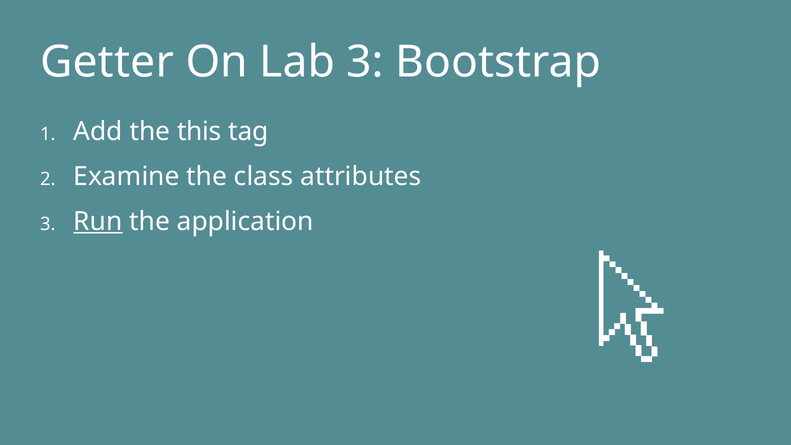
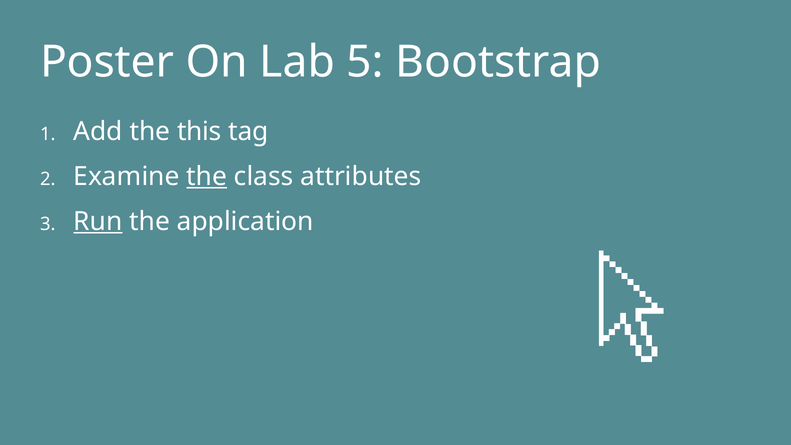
Getter: Getter -> Poster
Lab 3: 3 -> 5
the at (207, 177) underline: none -> present
